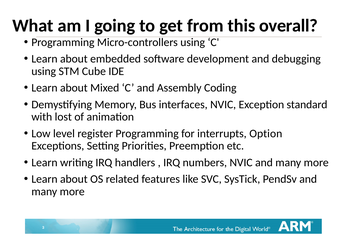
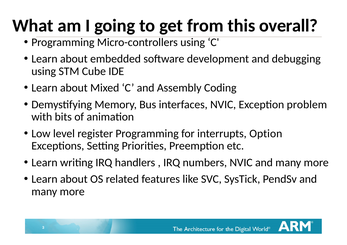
standard: standard -> problem
lost: lost -> bits
